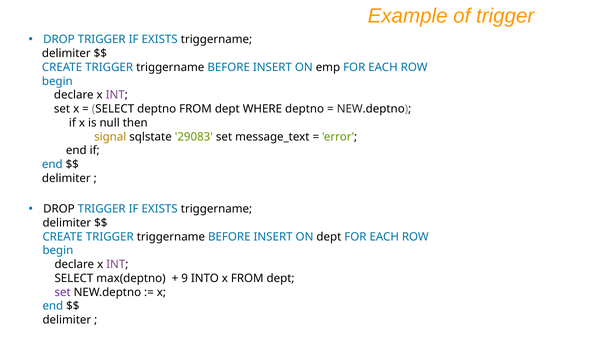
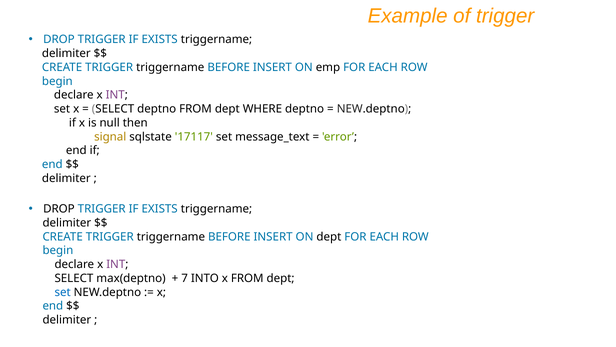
29083: 29083 -> 17117
9: 9 -> 7
set at (63, 292) colour: purple -> blue
